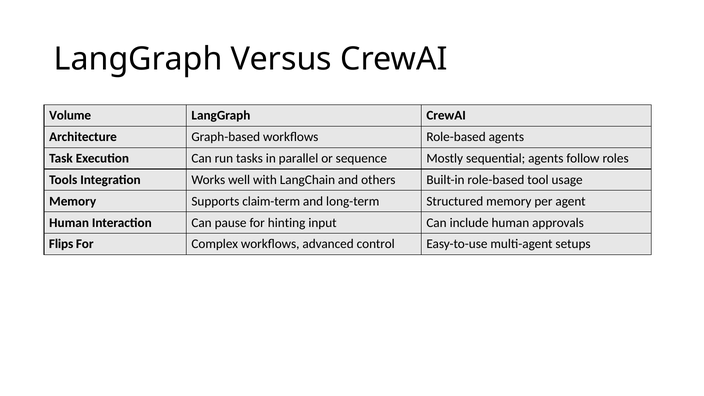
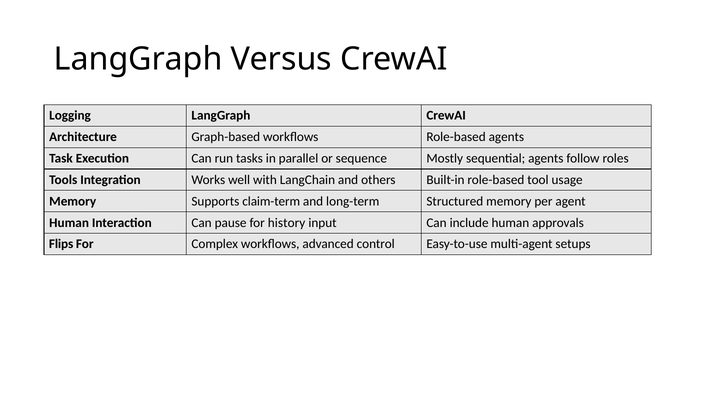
Volume: Volume -> Logging
hinting: hinting -> history
